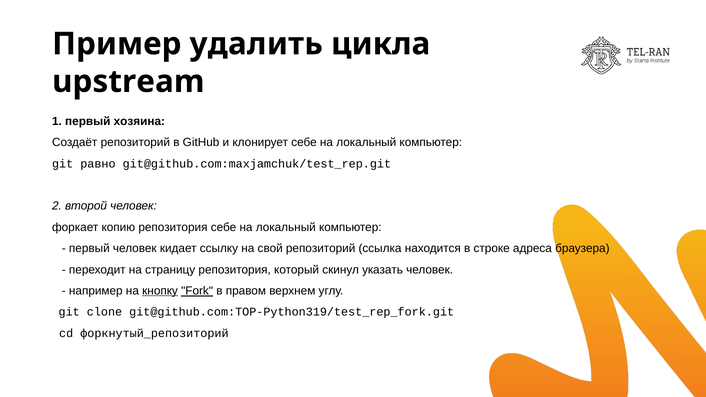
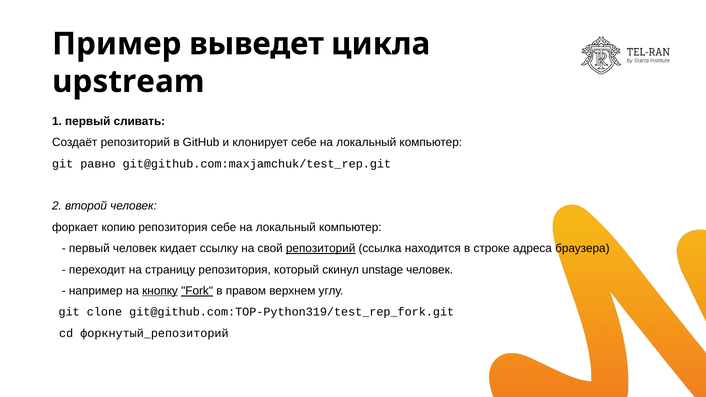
удалить: удалить -> выведет
хозяина: хозяина -> сливать
репозиторий at (321, 249) underline: none -> present
указать: указать -> unstage
